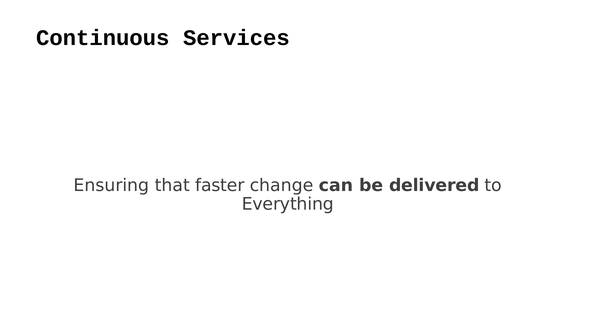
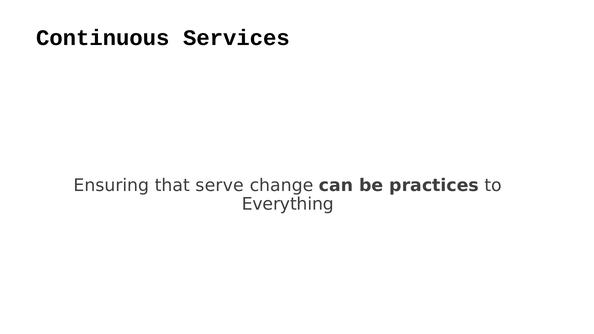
faster: faster -> serve
delivered: delivered -> practices
